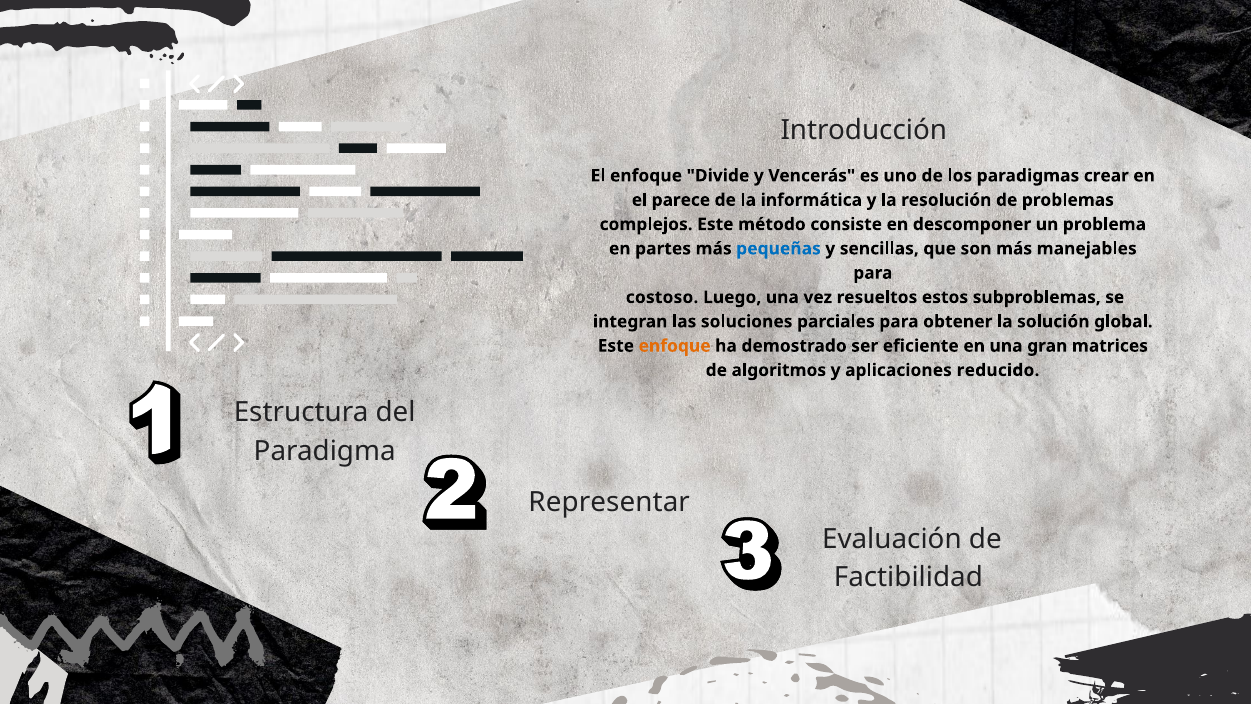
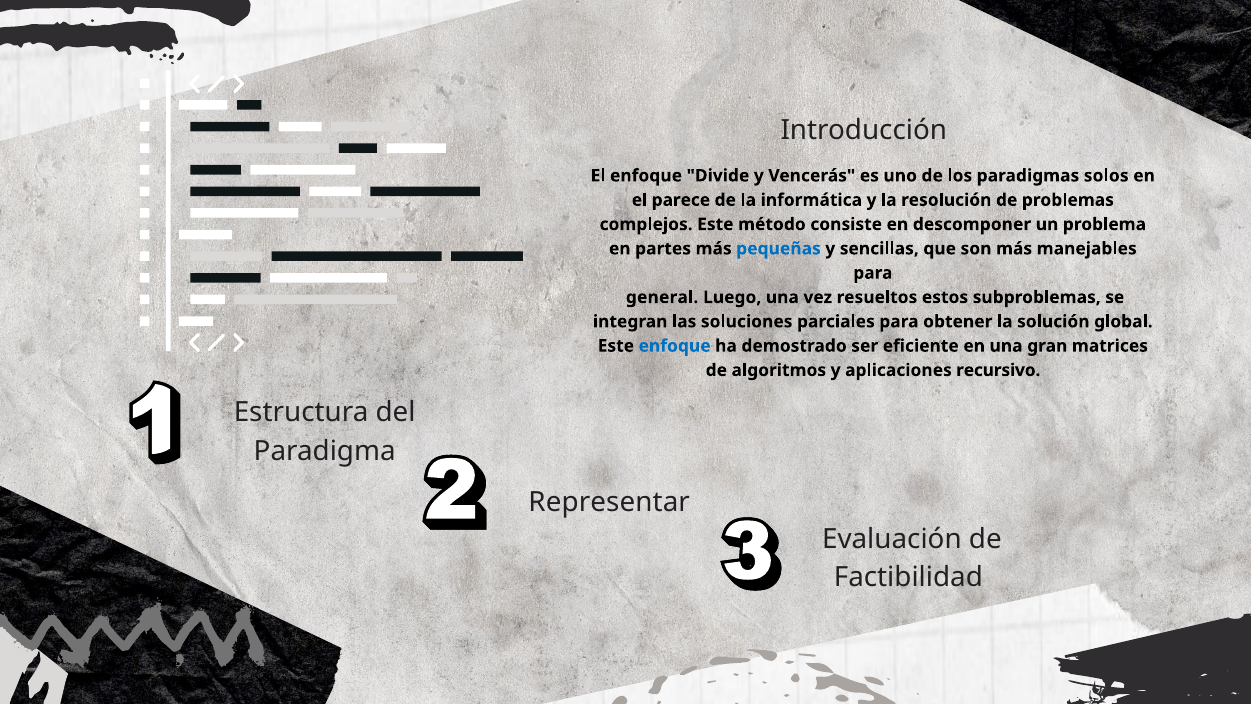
crear: crear -> solos
costoso: costoso -> general
enfoque at (675, 346) colour: orange -> blue
reducido: reducido -> recursivo
